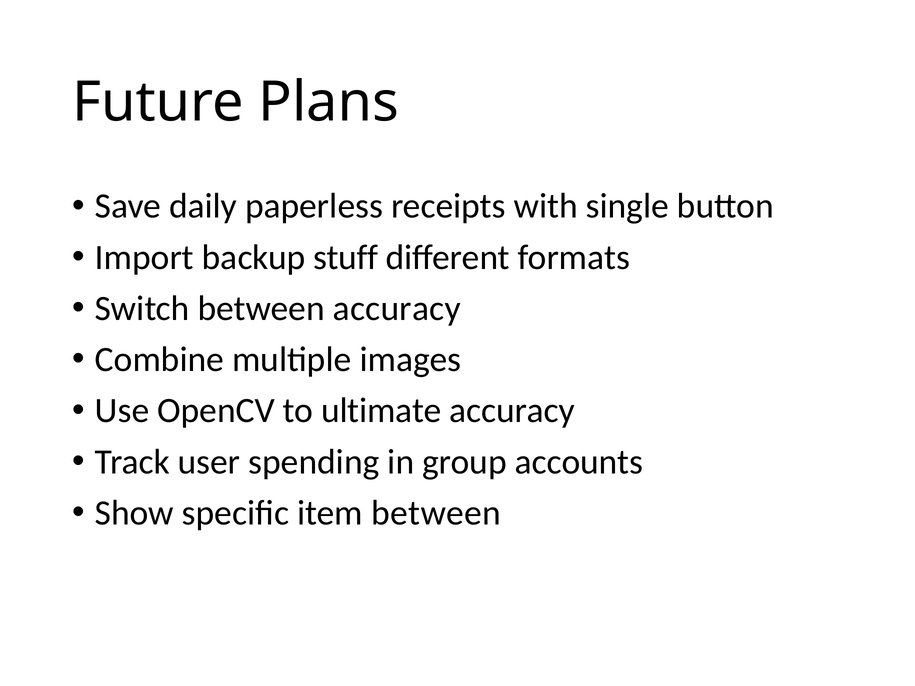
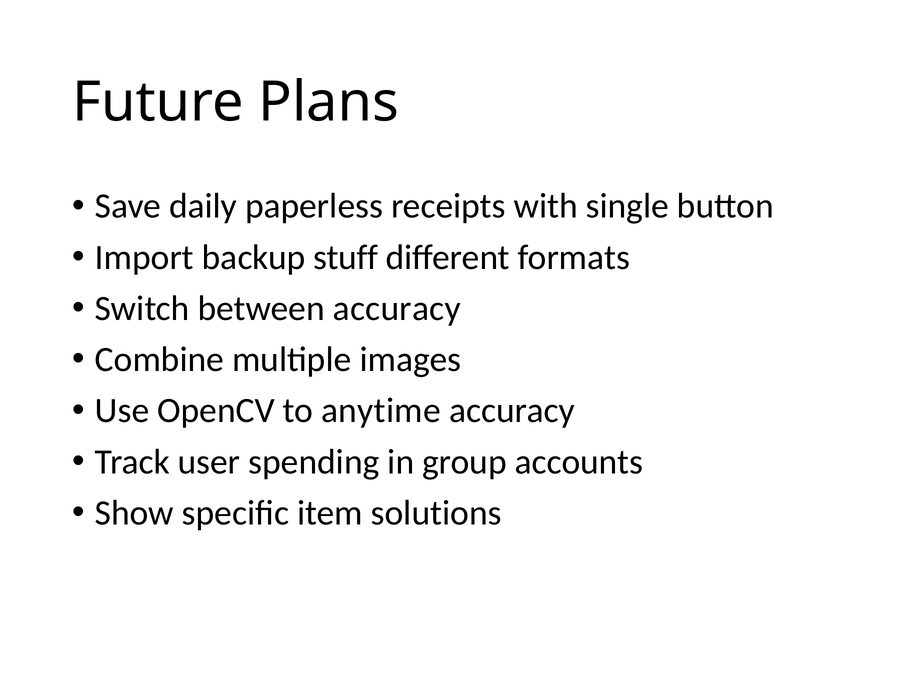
ultimate: ultimate -> anytime
item between: between -> solutions
